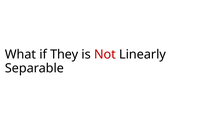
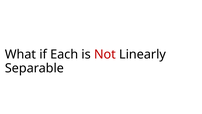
They: They -> Each
